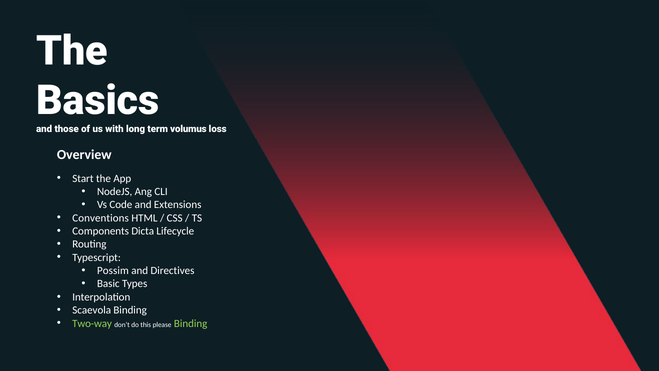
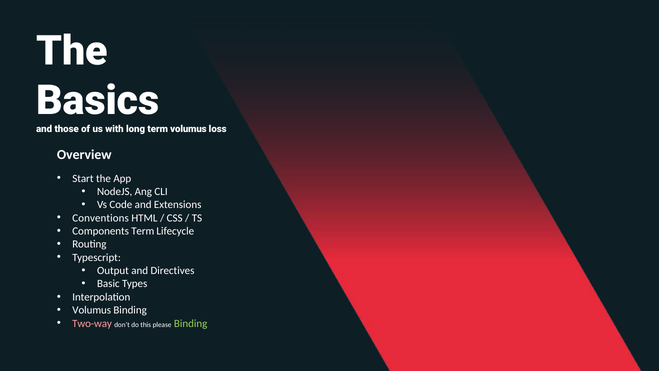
Components Dicta: Dicta -> Term
Possim: Possim -> Output
Scaevola at (92, 310): Scaevola -> Volumus
Two-way colour: light green -> pink
